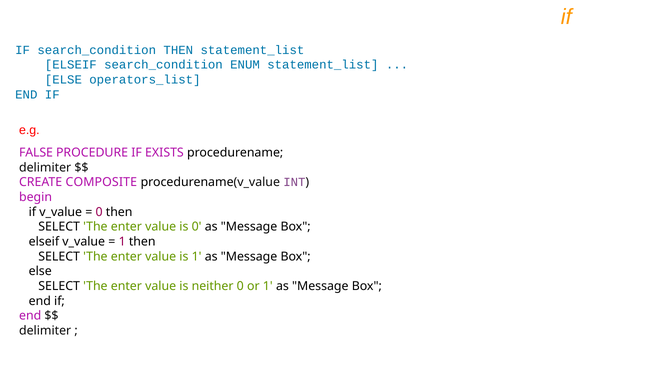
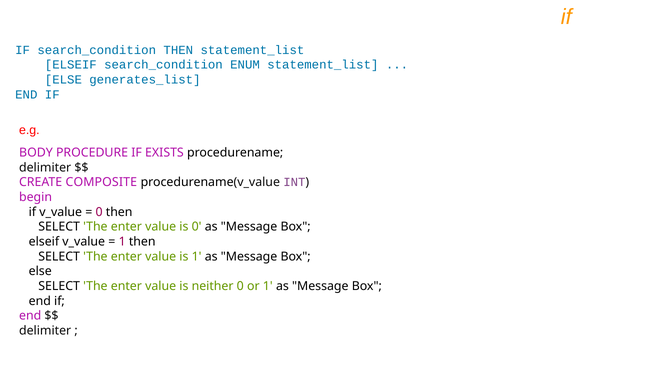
operators_list: operators_list -> generates_list
FALSE: FALSE -> BODY
